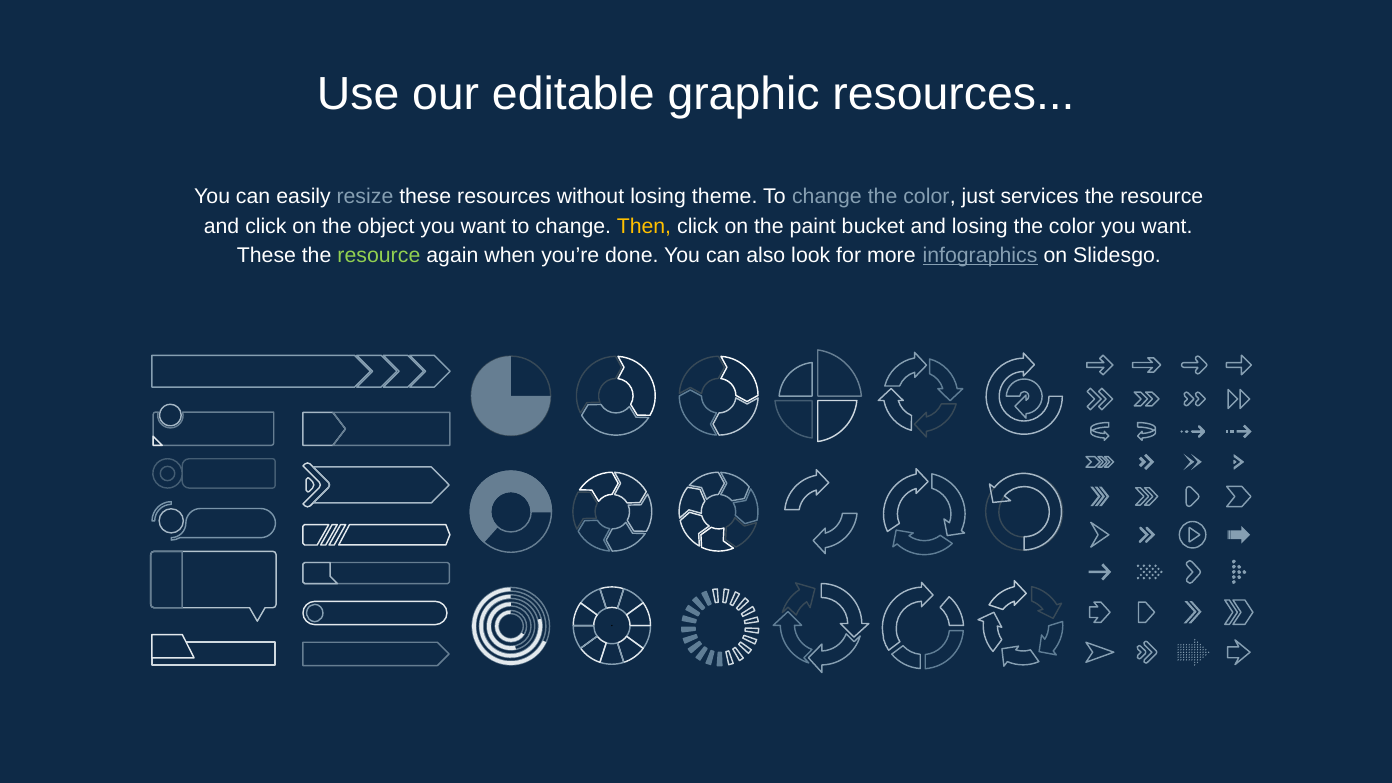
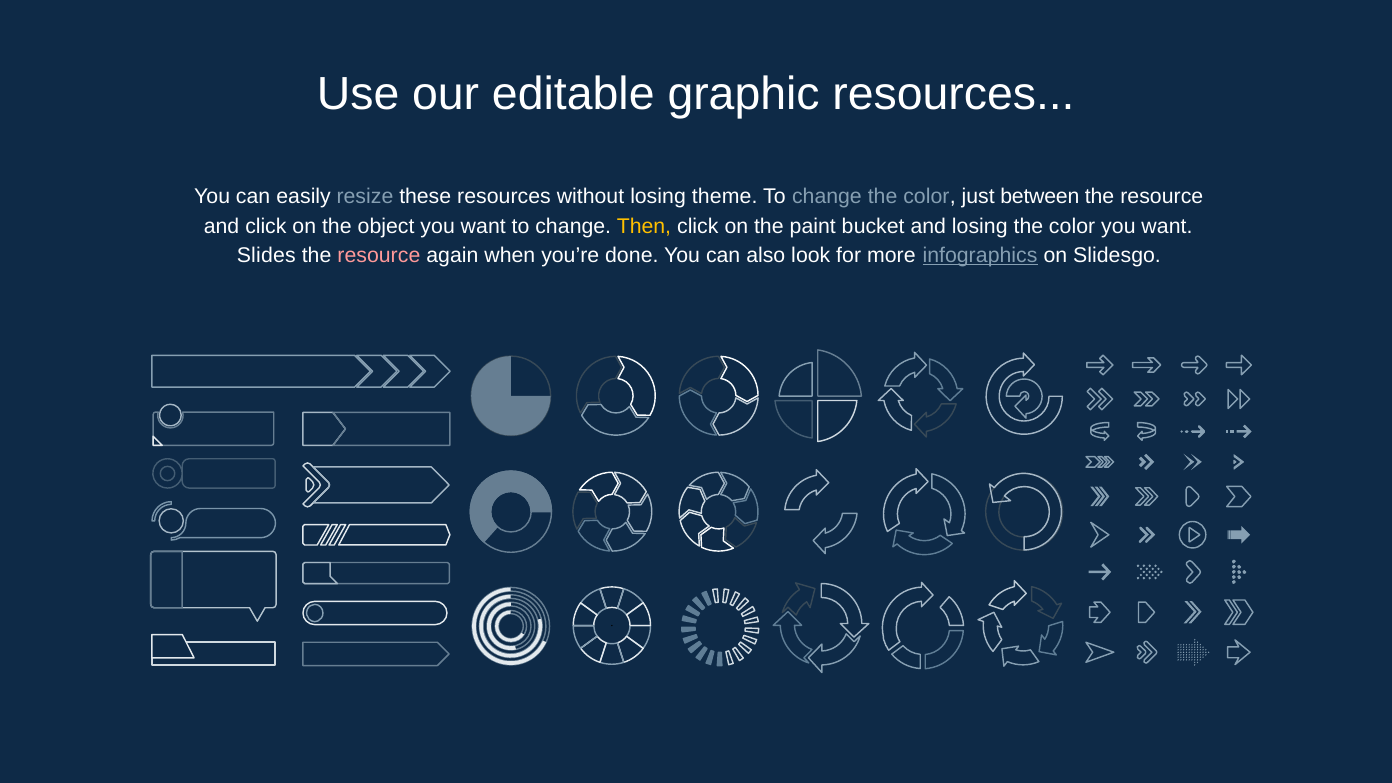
services: services -> between
These at (266, 255): These -> Slides
resource at (379, 255) colour: light green -> pink
